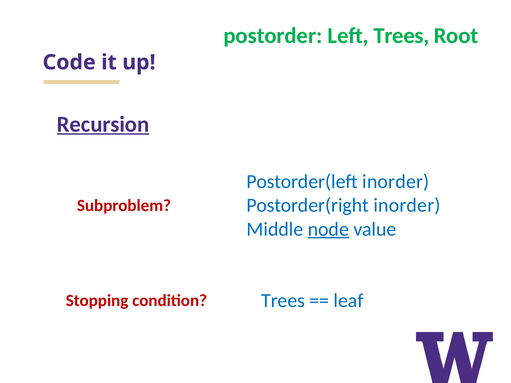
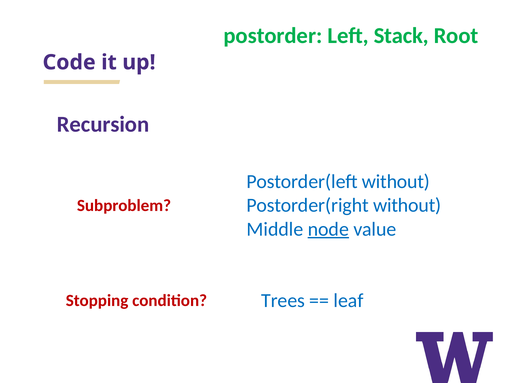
Left Trees: Trees -> Stack
Recursion underline: present -> none
Postorder(left inorder: inorder -> without
Postorder(right inorder: inorder -> without
